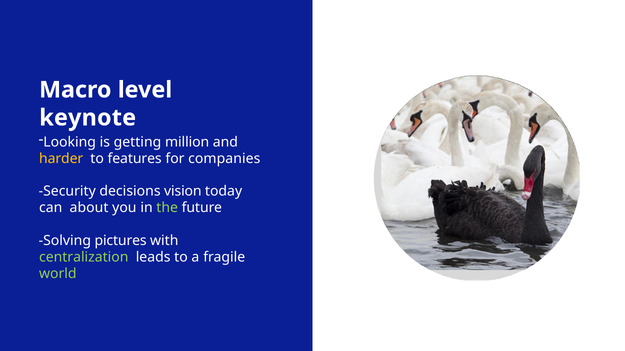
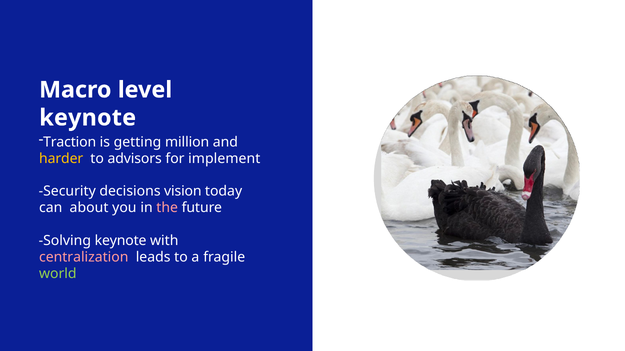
Looking: Looking -> Traction
features: features -> advisors
companies: companies -> implement
the colour: light green -> pink
Solving pictures: pictures -> keynote
centralization colour: light green -> pink
